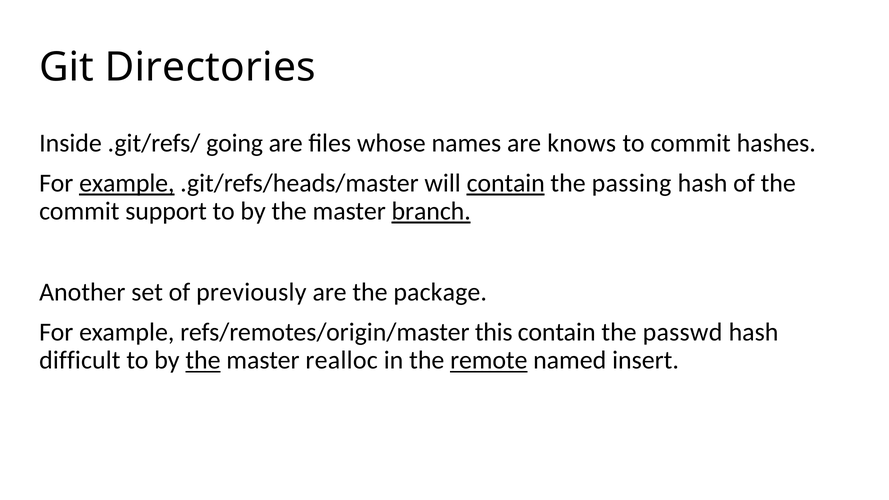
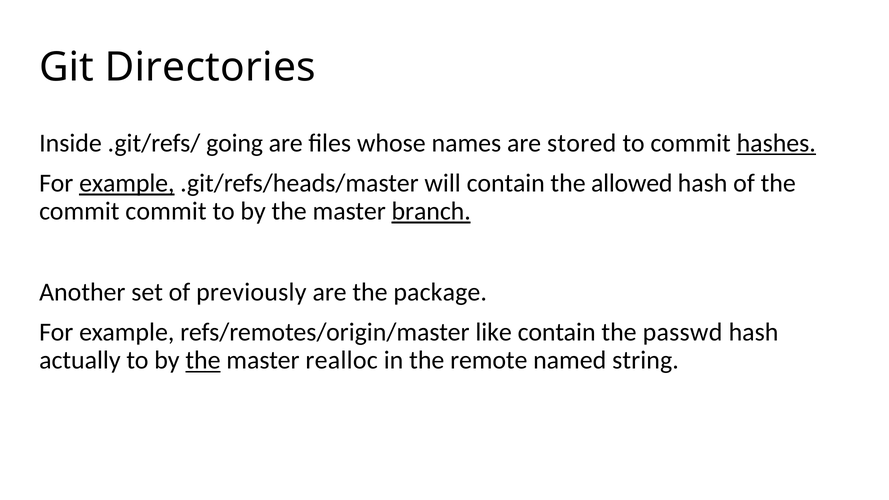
knows: knows -> stored
hashes underline: none -> present
contain at (506, 183) underline: present -> none
passing: passing -> allowed
commit support: support -> commit
this: this -> like
difficult: difficult -> actually
remote underline: present -> none
insert: insert -> string
